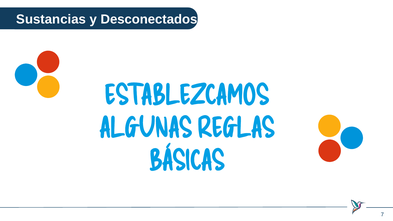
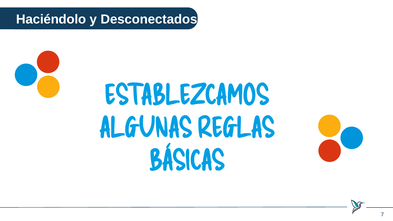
Sustancias: Sustancias -> Haciéndolo
